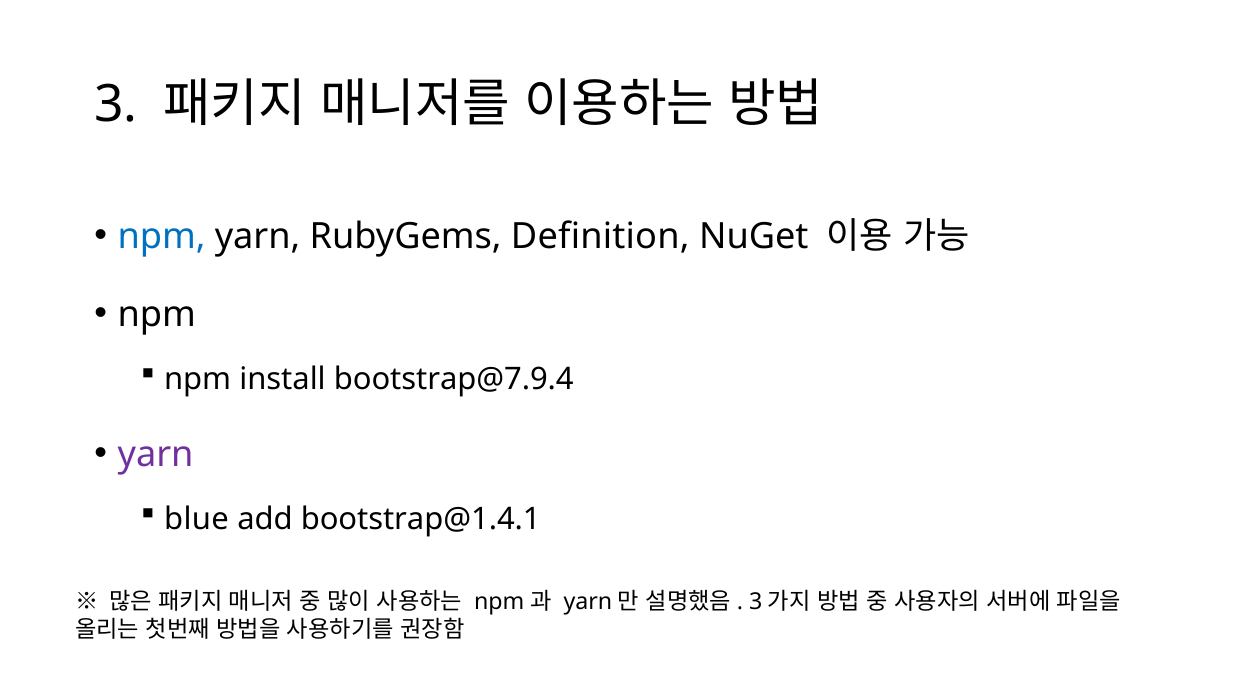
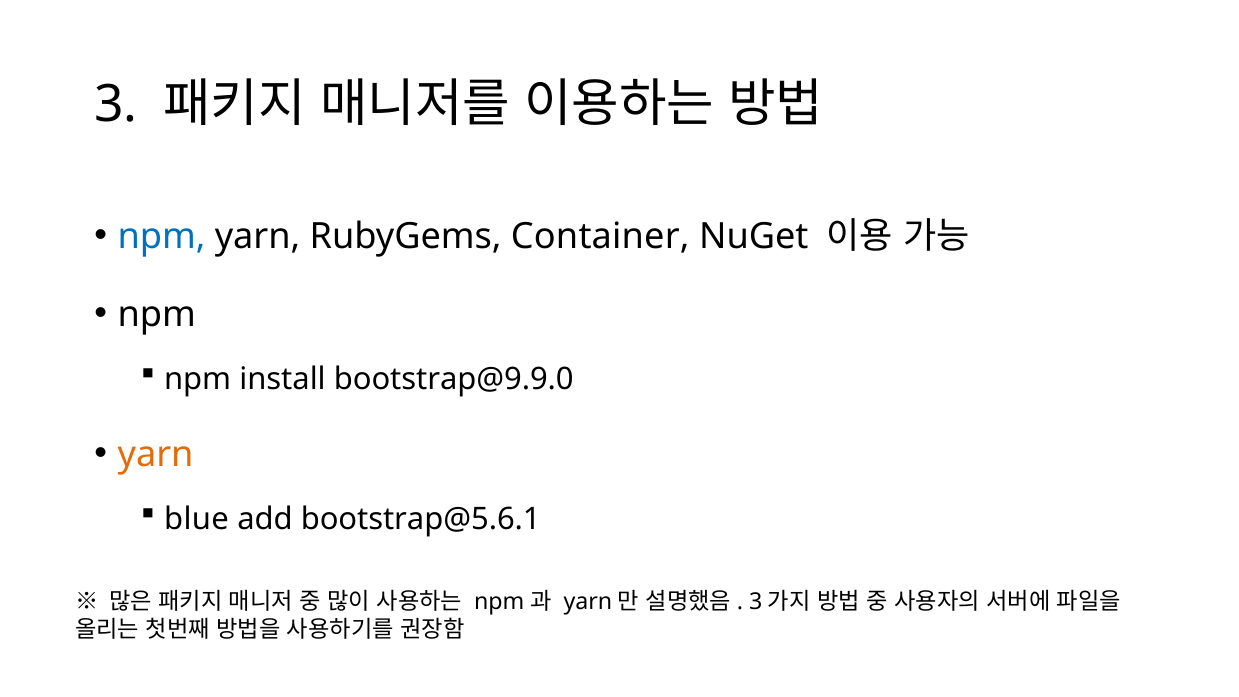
Definition: Definition -> Container
bootstrap@7.9.4: bootstrap@7.9.4 -> bootstrap@9.9.0
yarn at (156, 454) colour: purple -> orange
bootstrap@1.4.1: bootstrap@1.4.1 -> bootstrap@5.6.1
